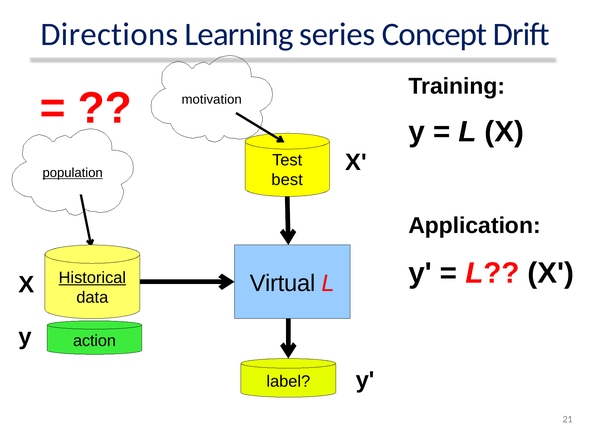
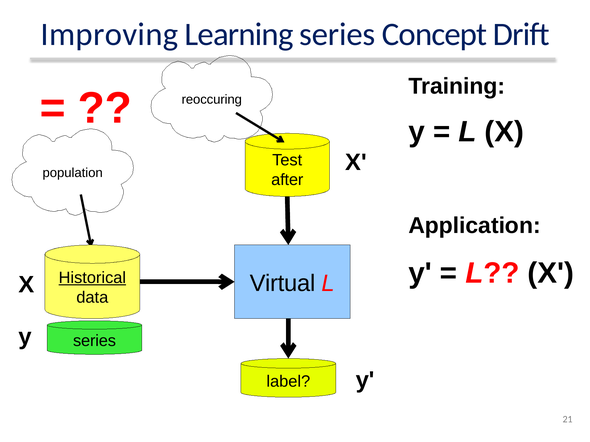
Directions: Directions -> Improving
motivation: motivation -> reoccuring
population underline: present -> none
best: best -> after
action at (94, 341): action -> series
